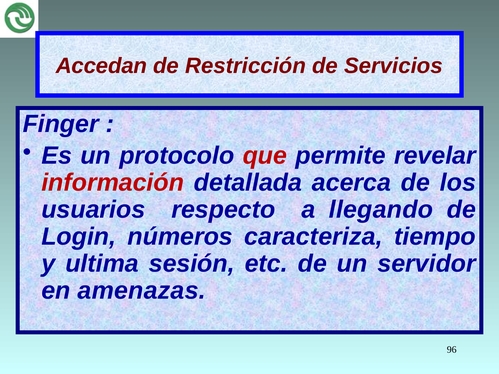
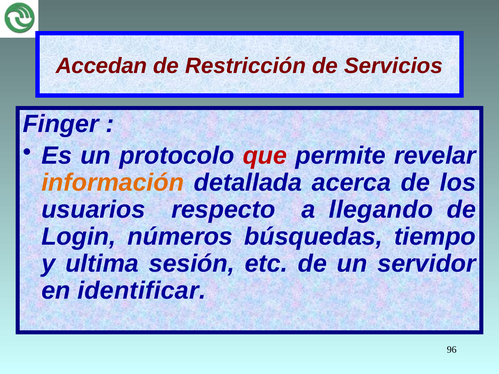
información colour: red -> orange
caracteriza: caracteriza -> búsquedas
amenazas: amenazas -> identificar
